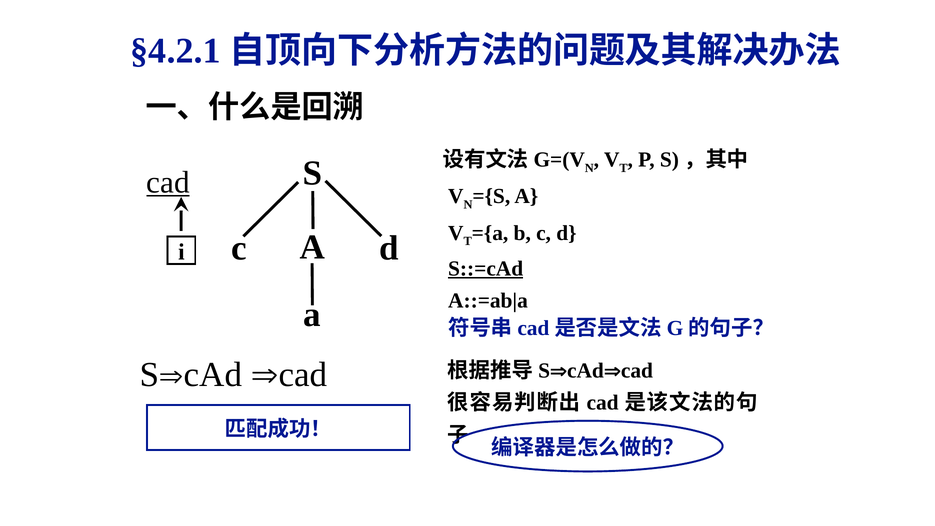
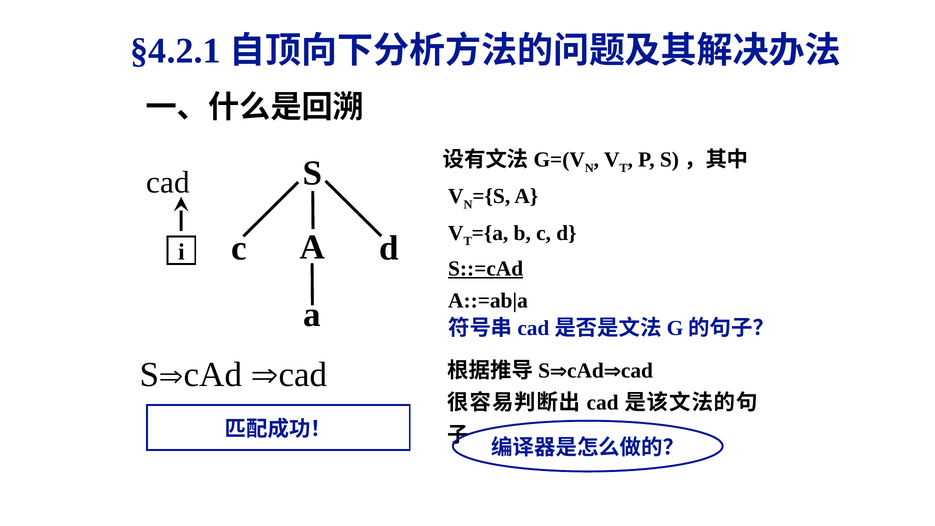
cad at (168, 182) underline: present -> none
